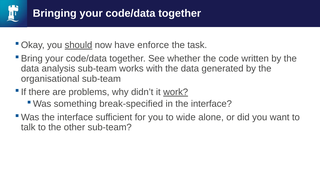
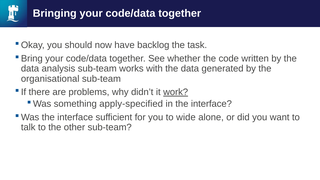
should underline: present -> none
enforce: enforce -> backlog
break-specified: break-specified -> apply-specified
